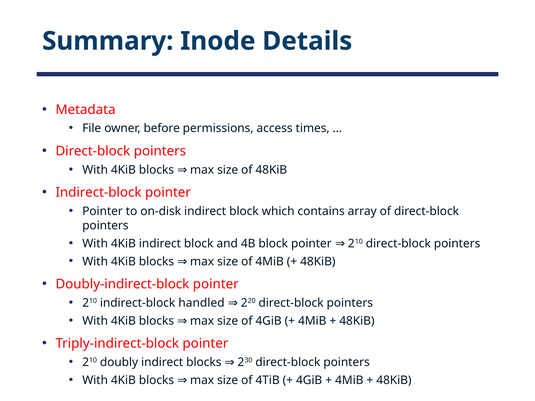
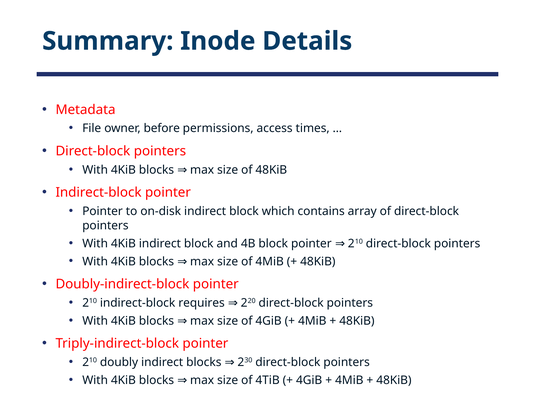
handled: handled -> requires
